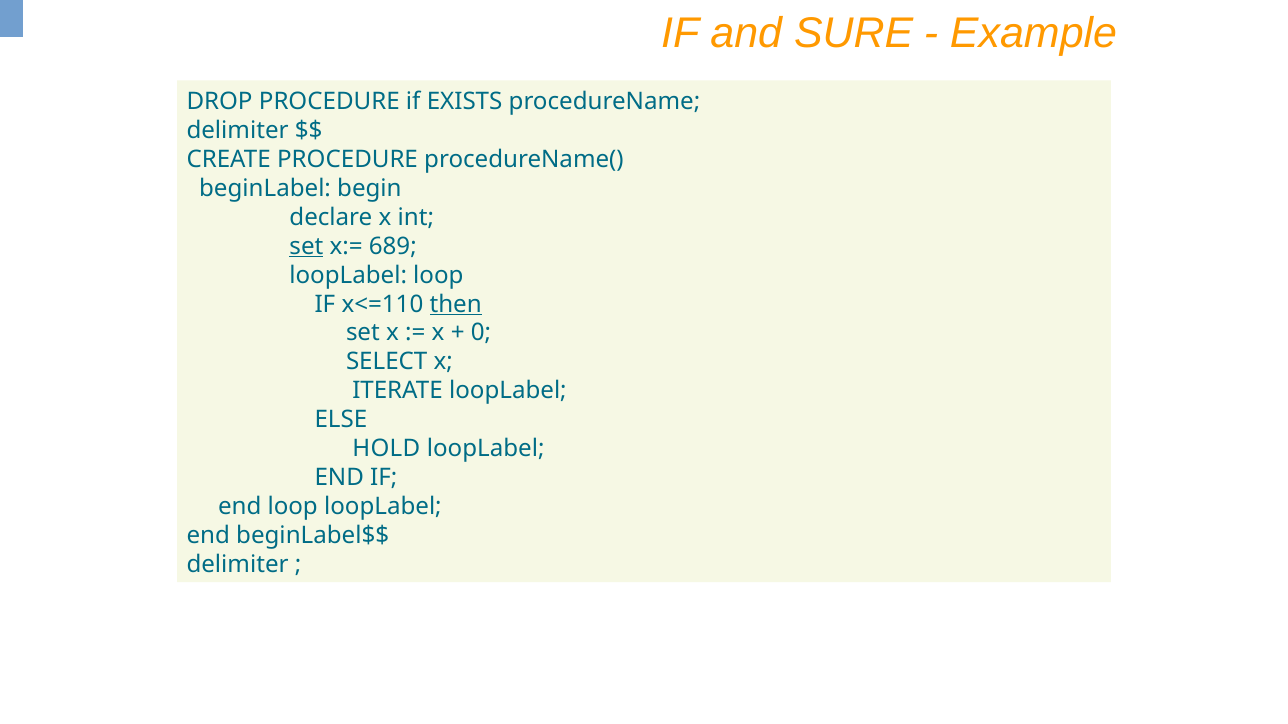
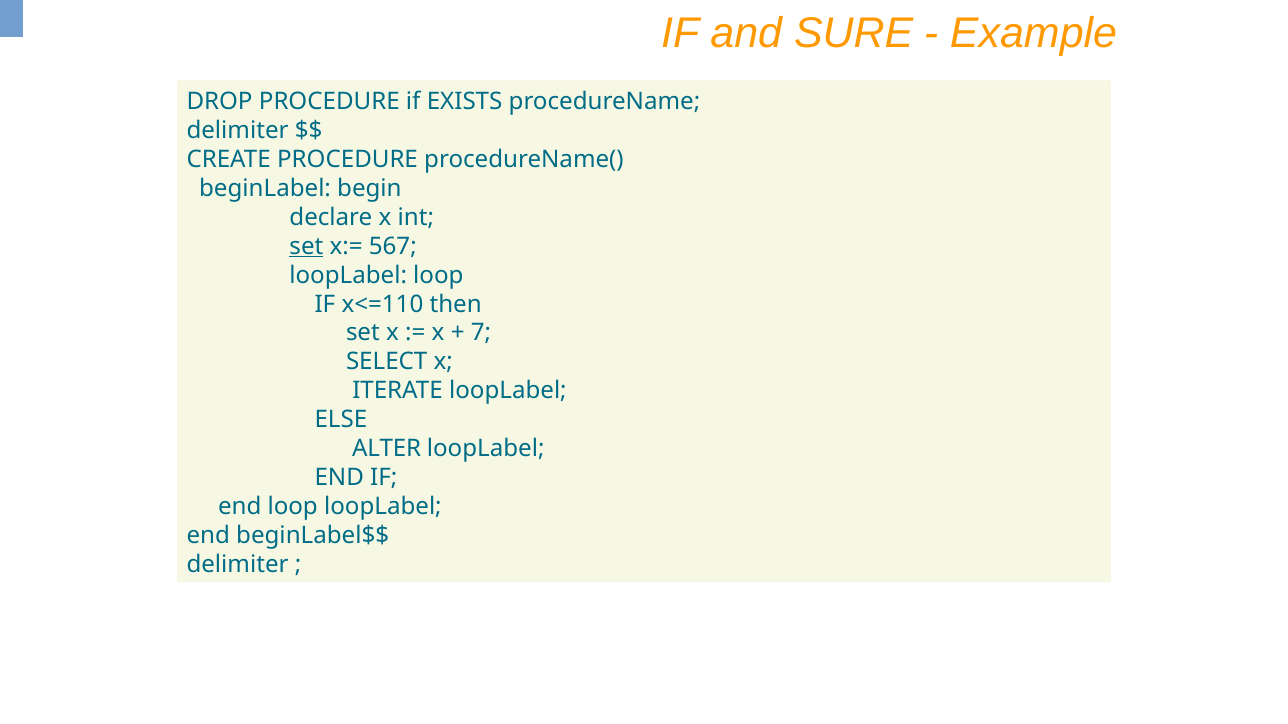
689: 689 -> 567
then underline: present -> none
0: 0 -> 7
HOLD: HOLD -> ALTER
